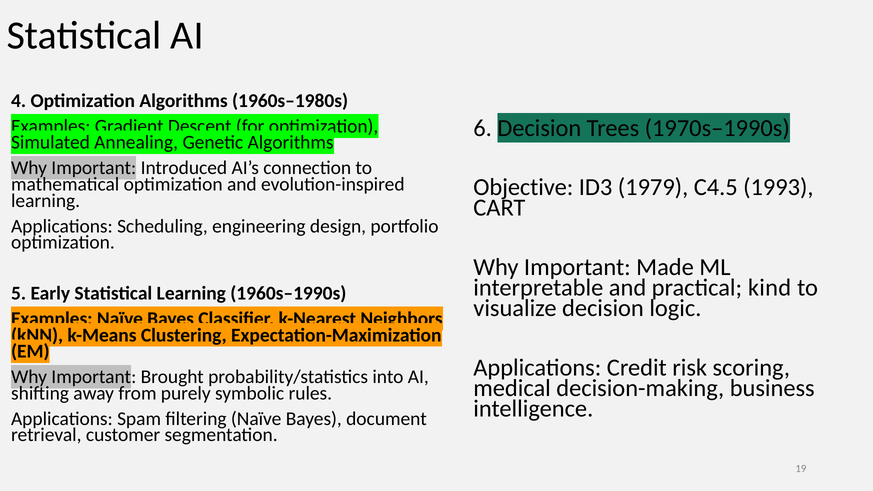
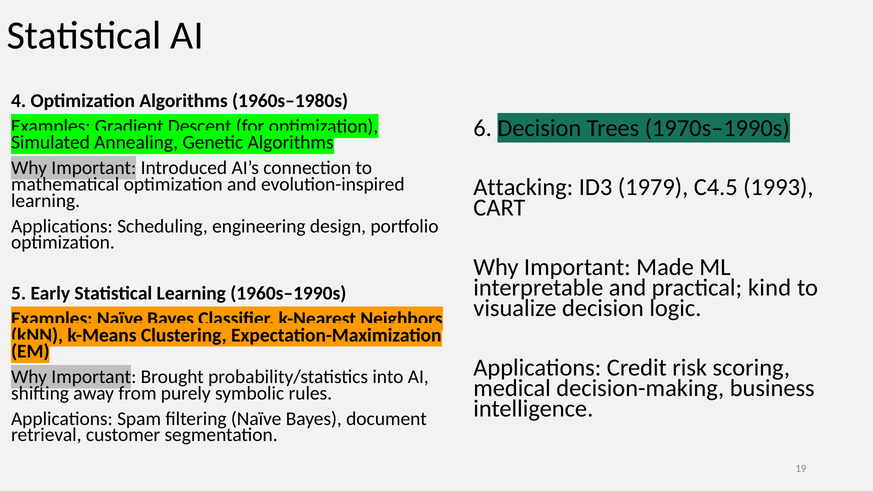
Objective: Objective -> Attacking
